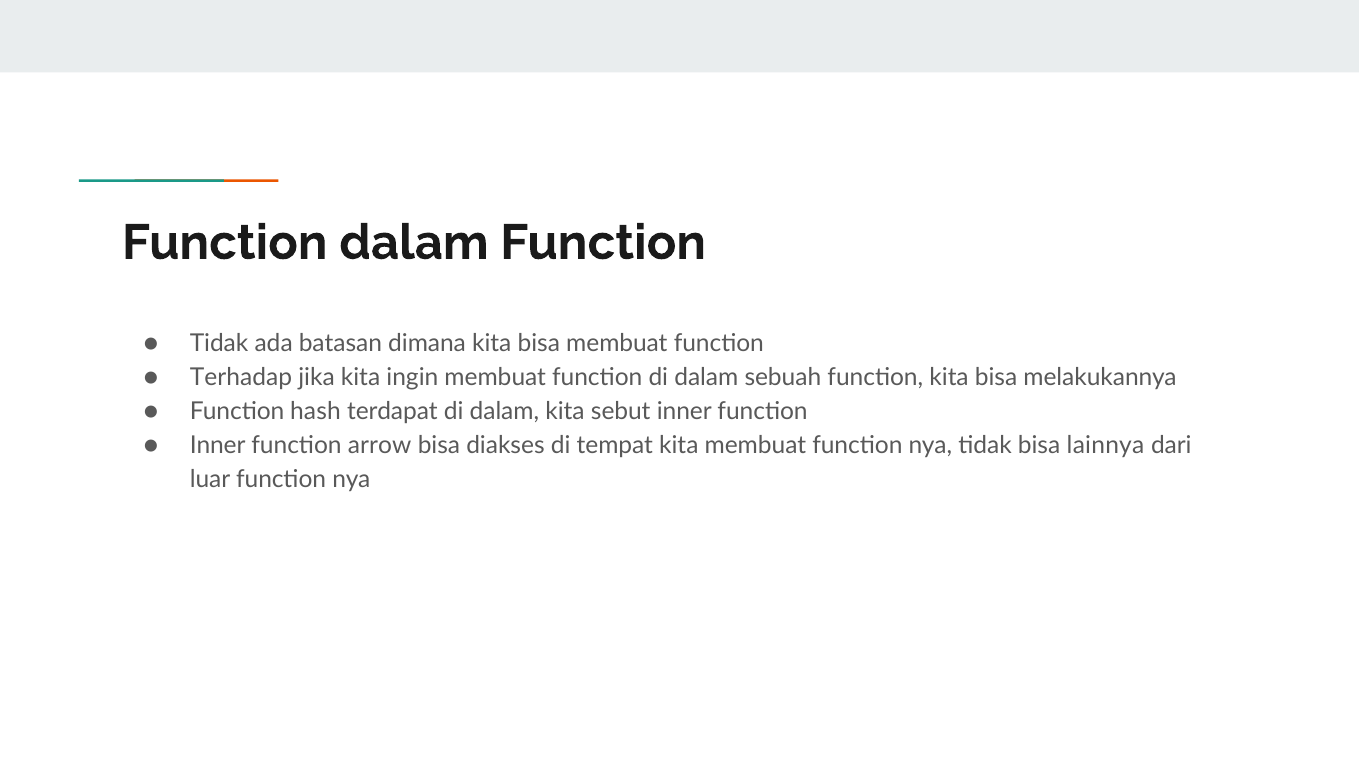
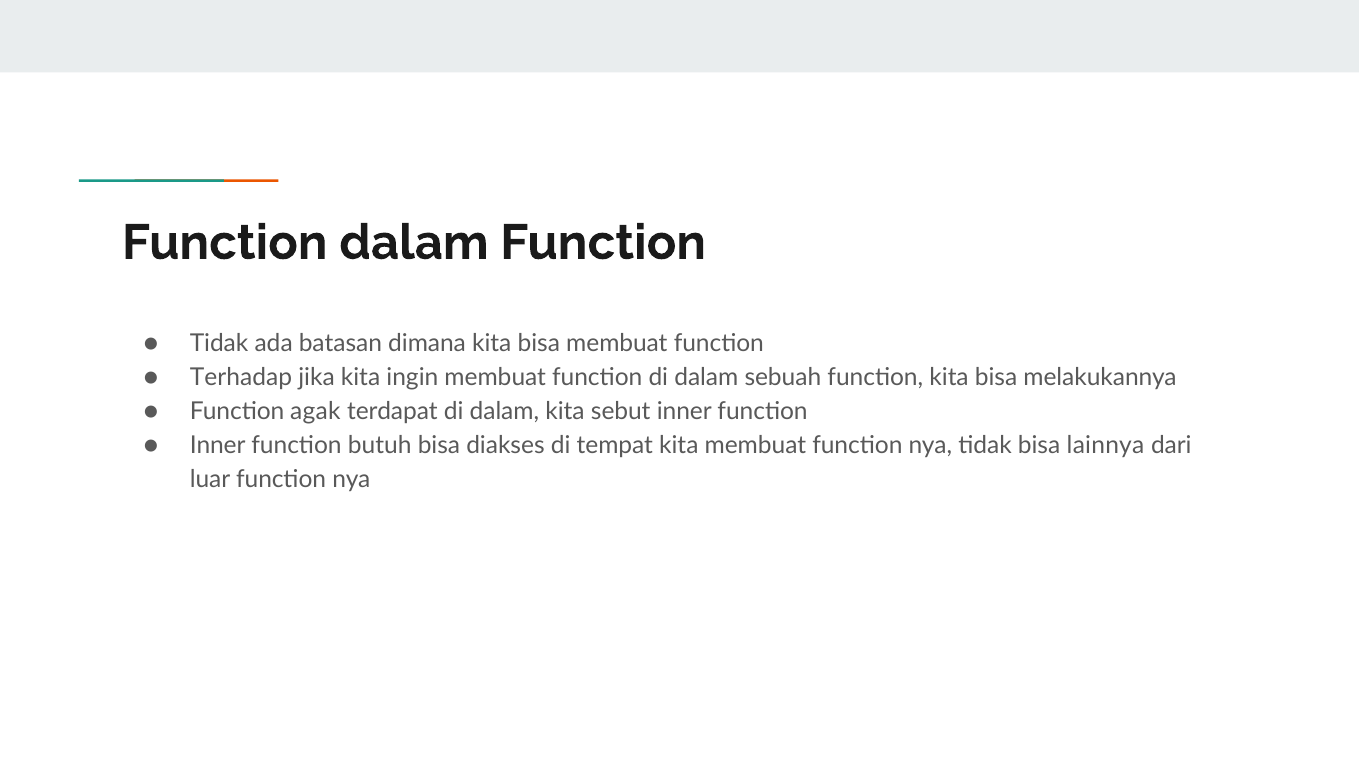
hash: hash -> agak
arrow: arrow -> butuh
